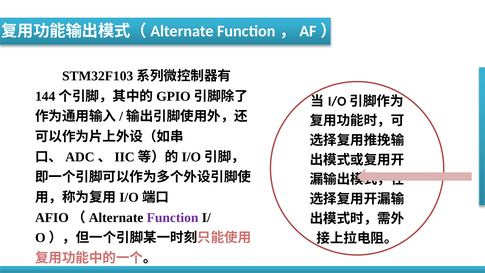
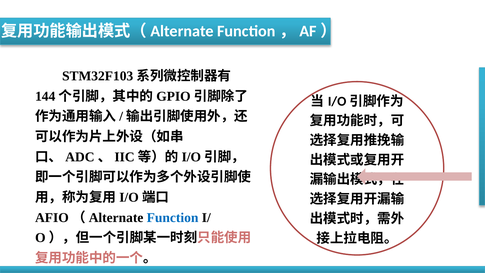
Function colour: purple -> blue
